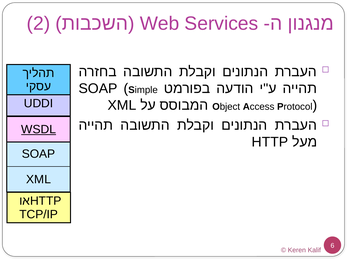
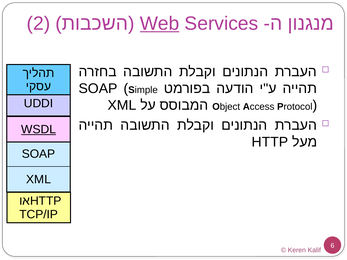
Web underline: none -> present
